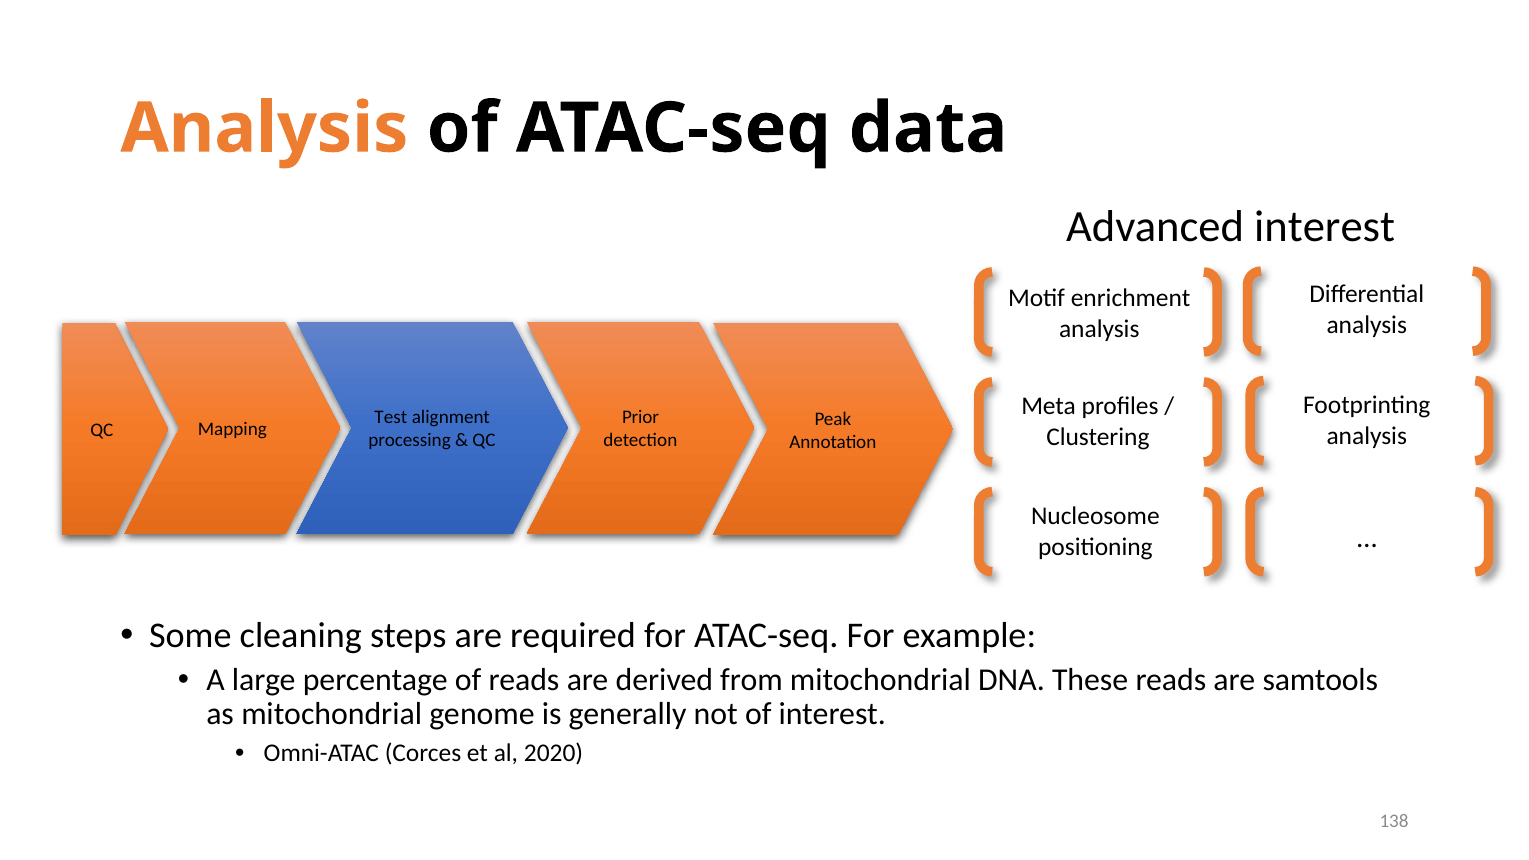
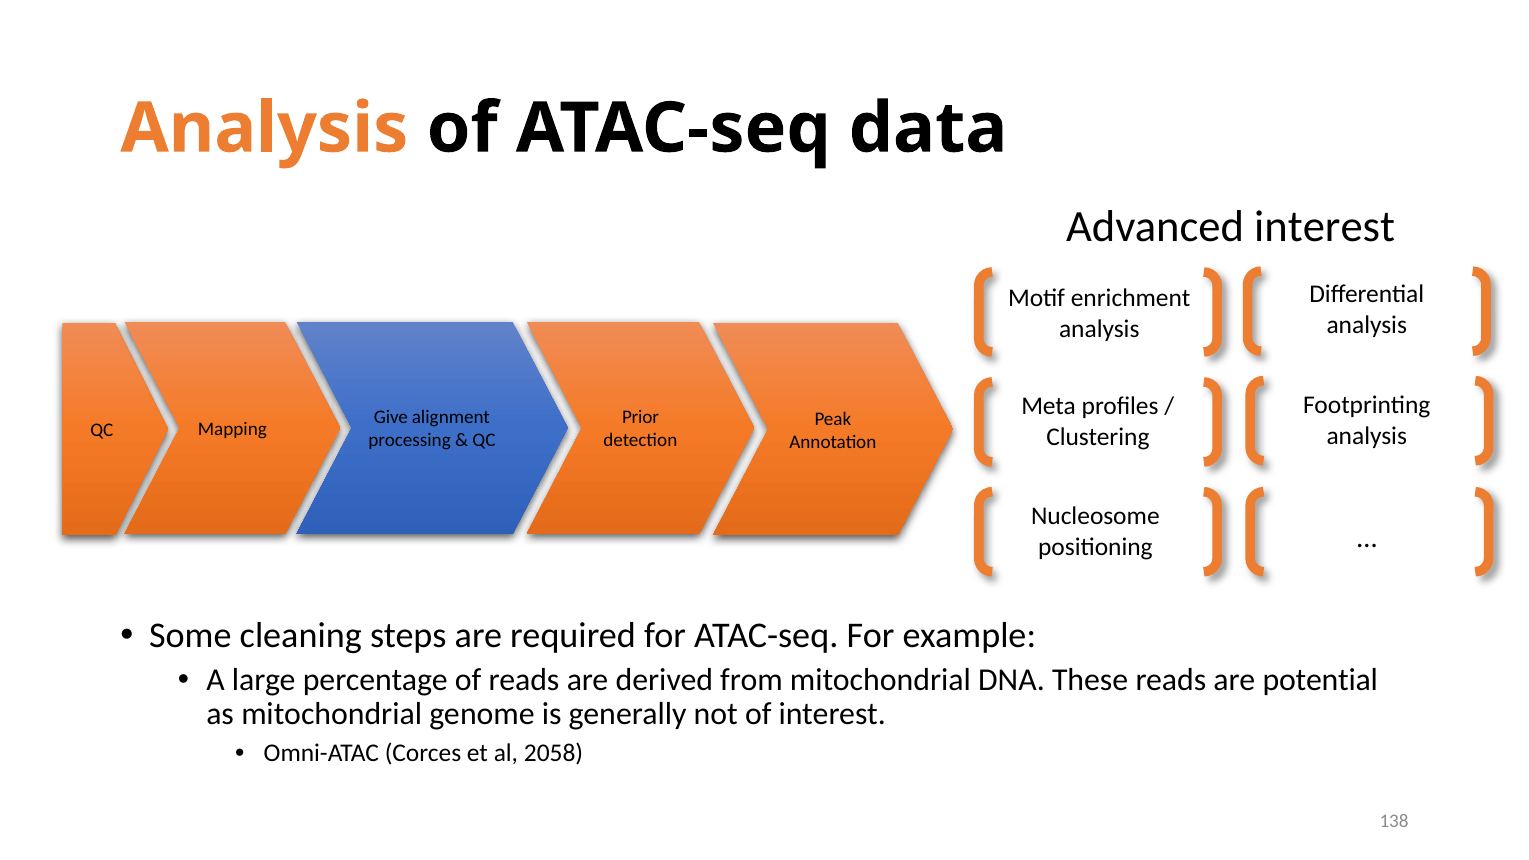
Test: Test -> Give
samtools: samtools -> potential
2020: 2020 -> 2058
